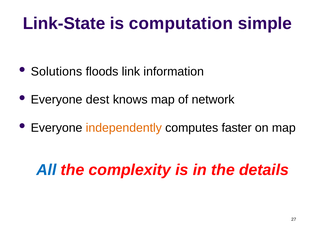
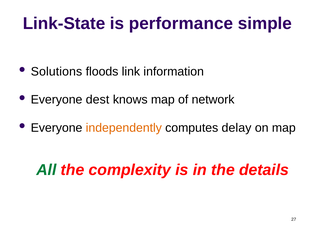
computation: computation -> performance
faster: faster -> delay
All colour: blue -> green
